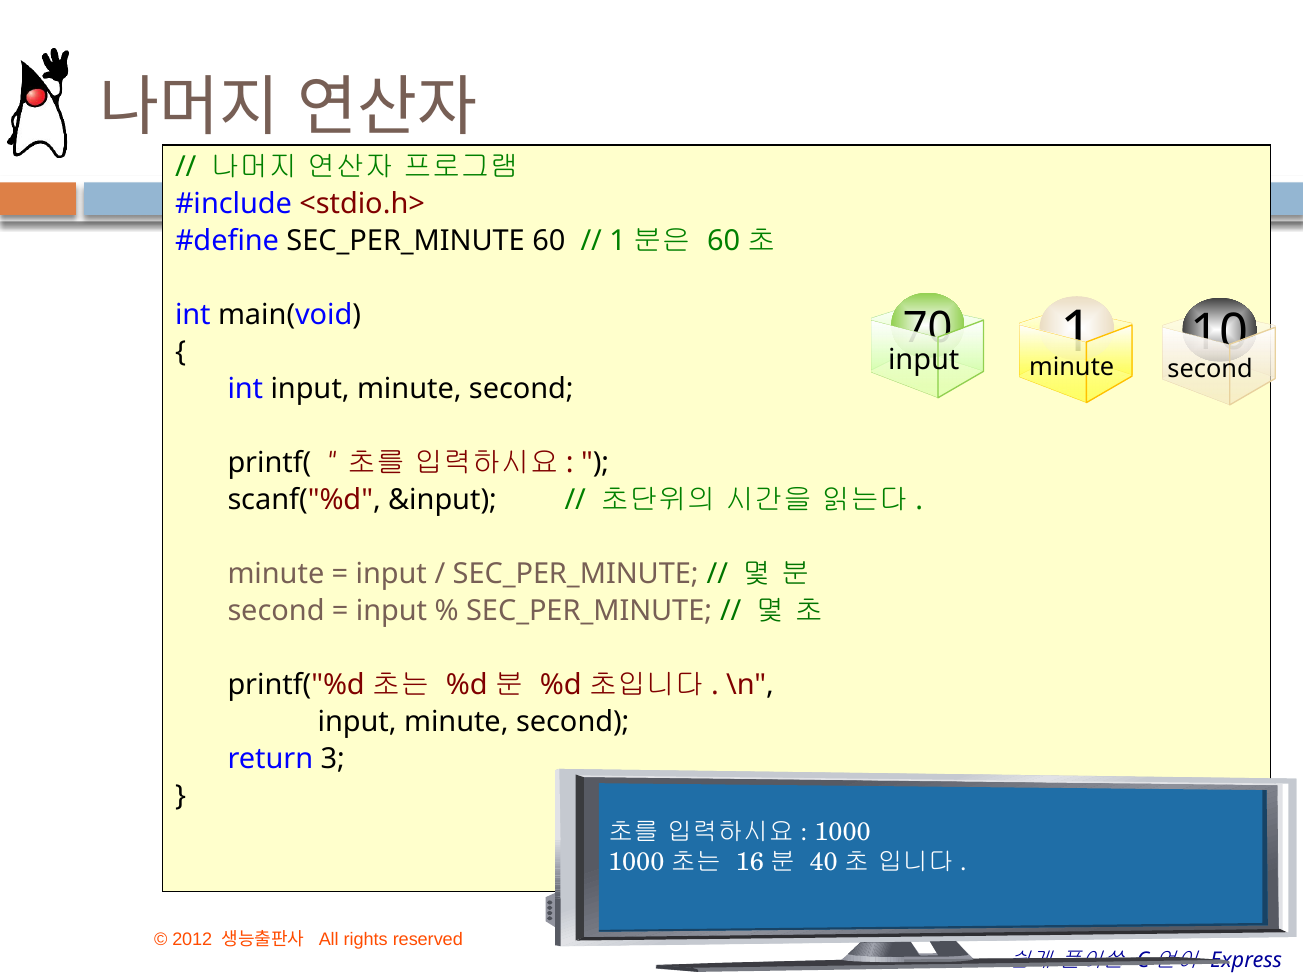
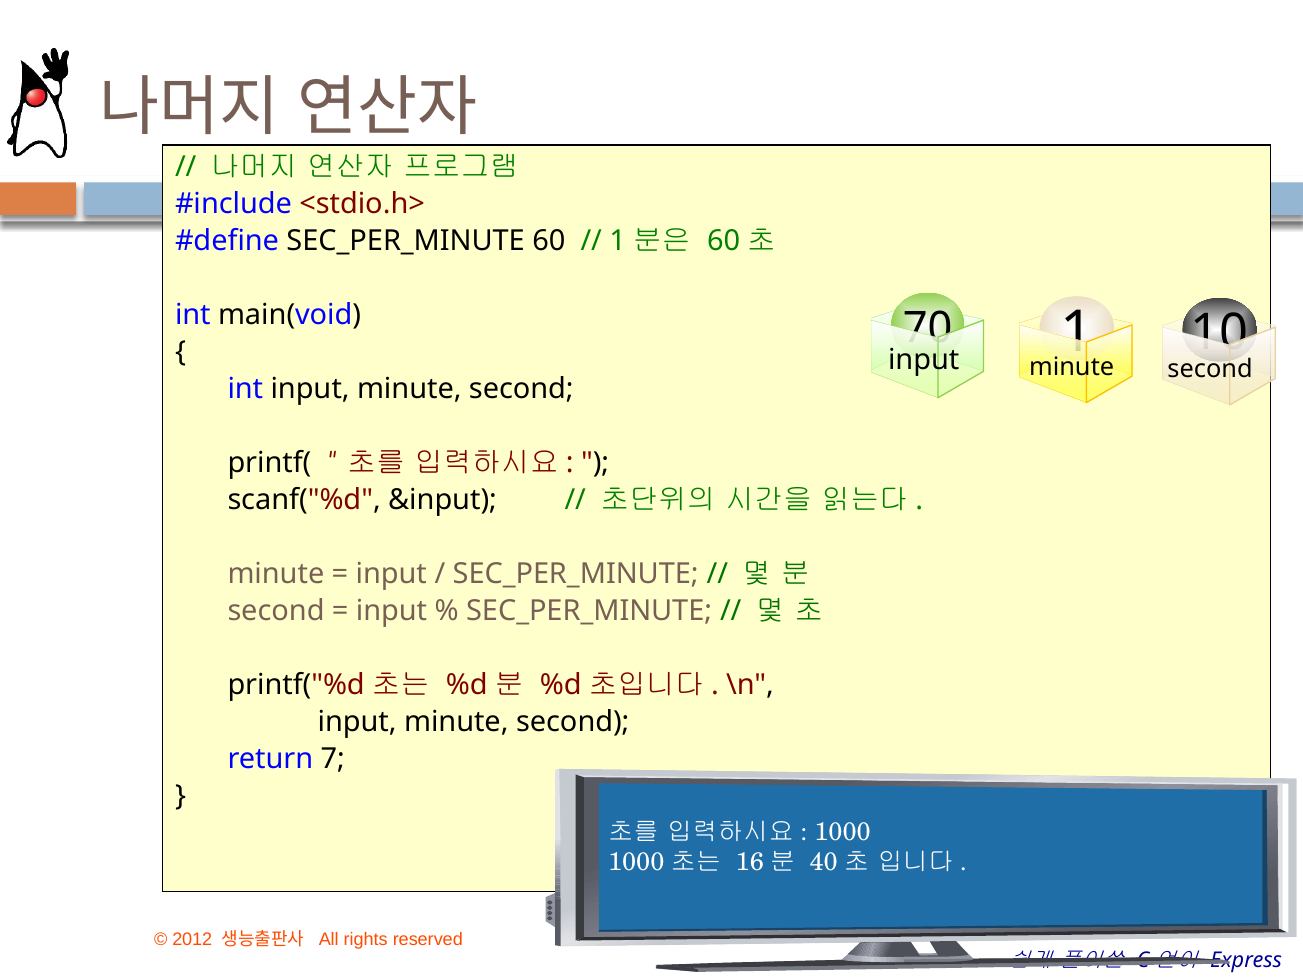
3: 3 -> 7
